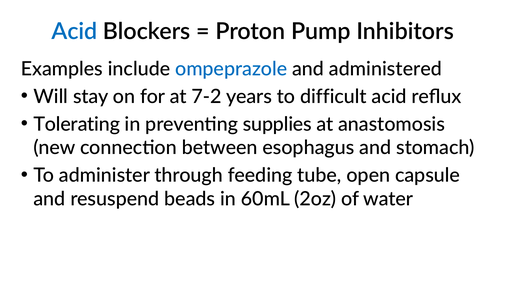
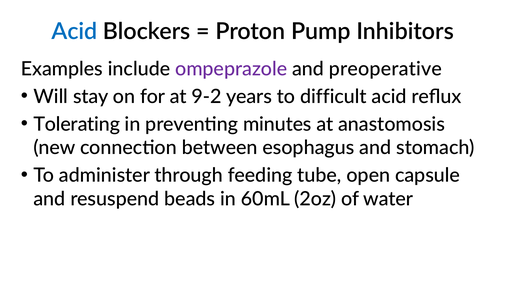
ompeprazole colour: blue -> purple
administered: administered -> preoperative
7-2: 7-2 -> 9-2
supplies: supplies -> minutes
